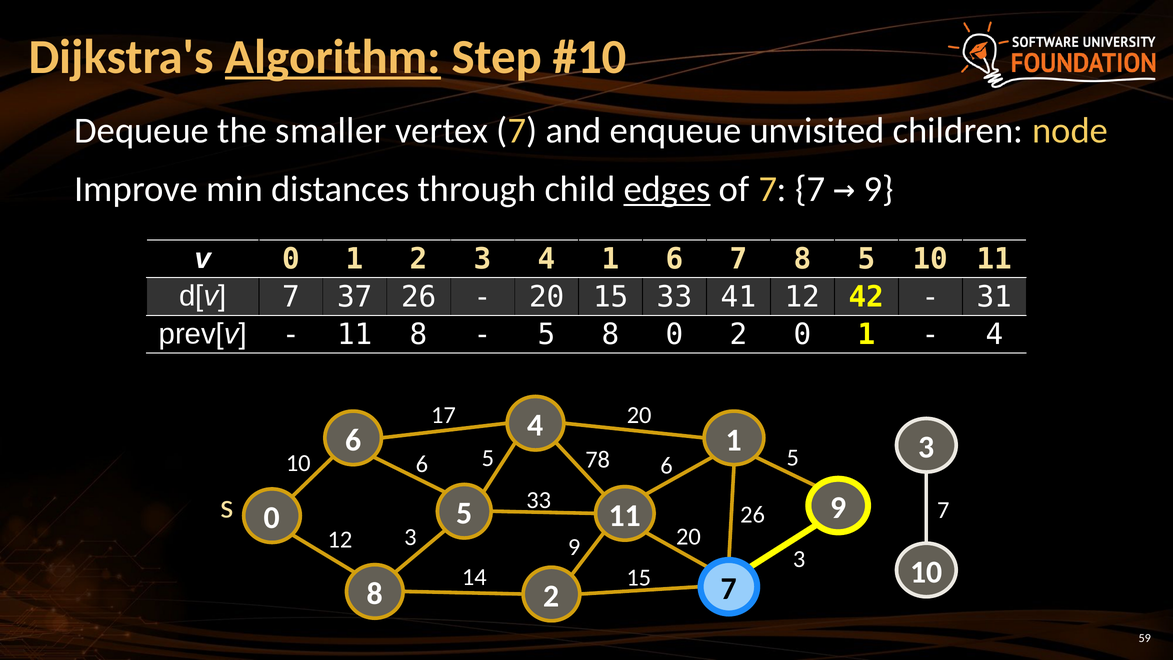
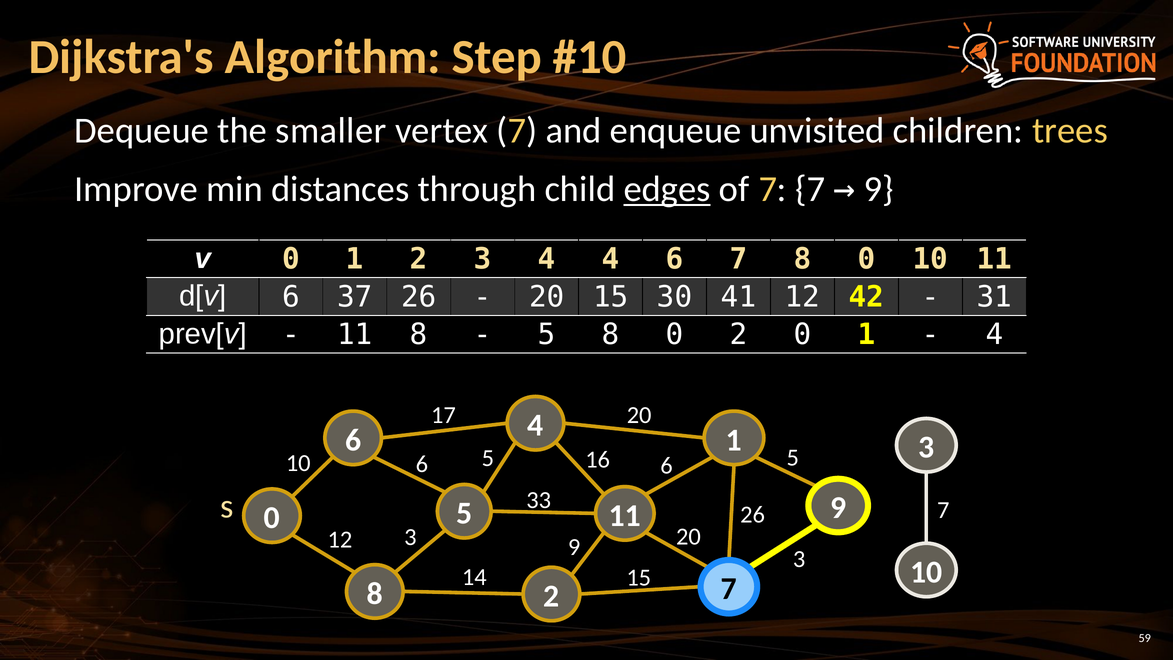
Algorithm underline: present -> none
node: node -> trees
4 1: 1 -> 4
7 8 5: 5 -> 0
d[v 7: 7 -> 6
15 33: 33 -> 30
78: 78 -> 16
